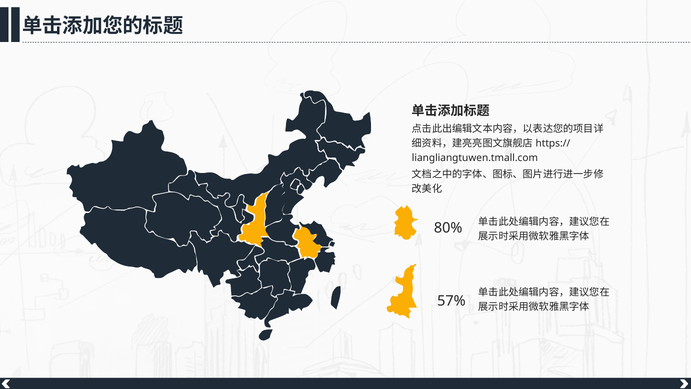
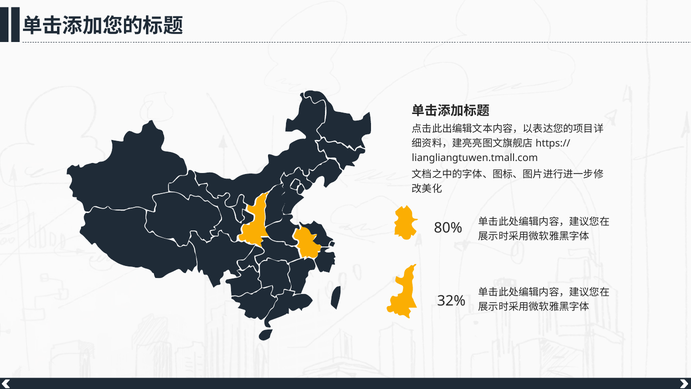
57%: 57% -> 32%
